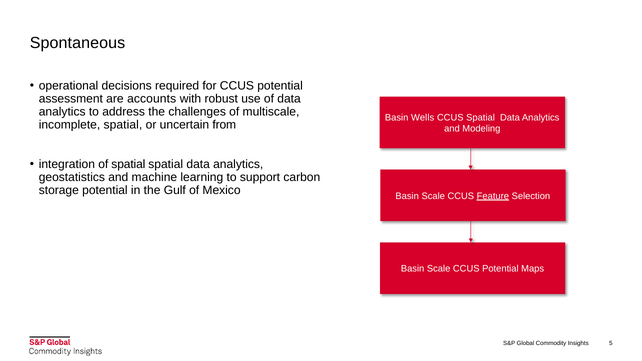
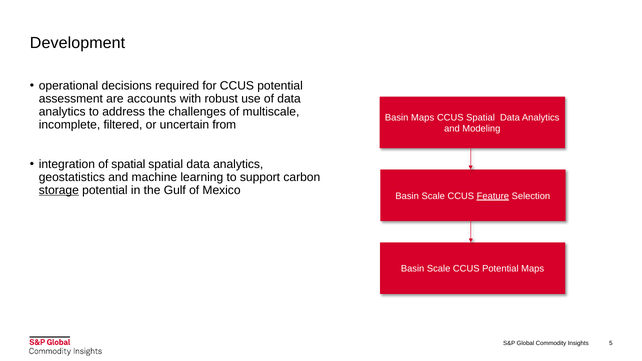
Spontaneous: Spontaneous -> Development
Basin Wells: Wells -> Maps
incomplete spatial: spatial -> filtered
storage underline: none -> present
